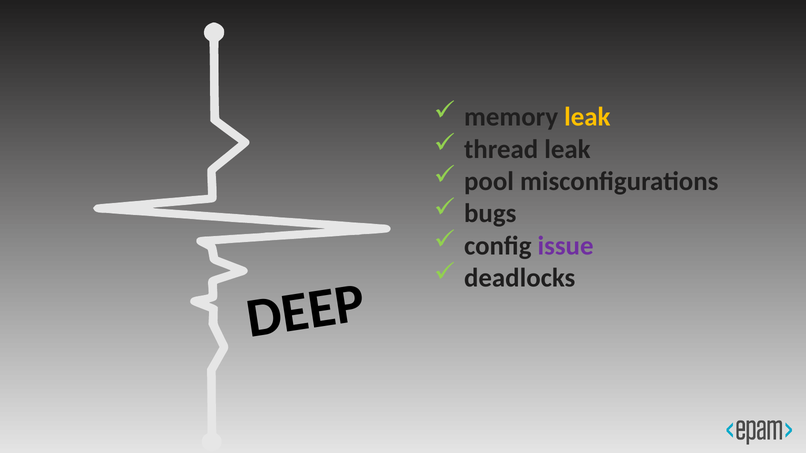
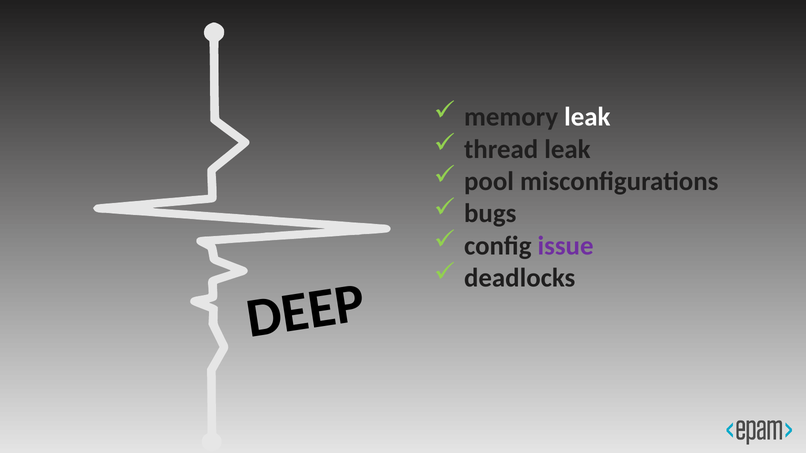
leak at (587, 117) colour: yellow -> white
